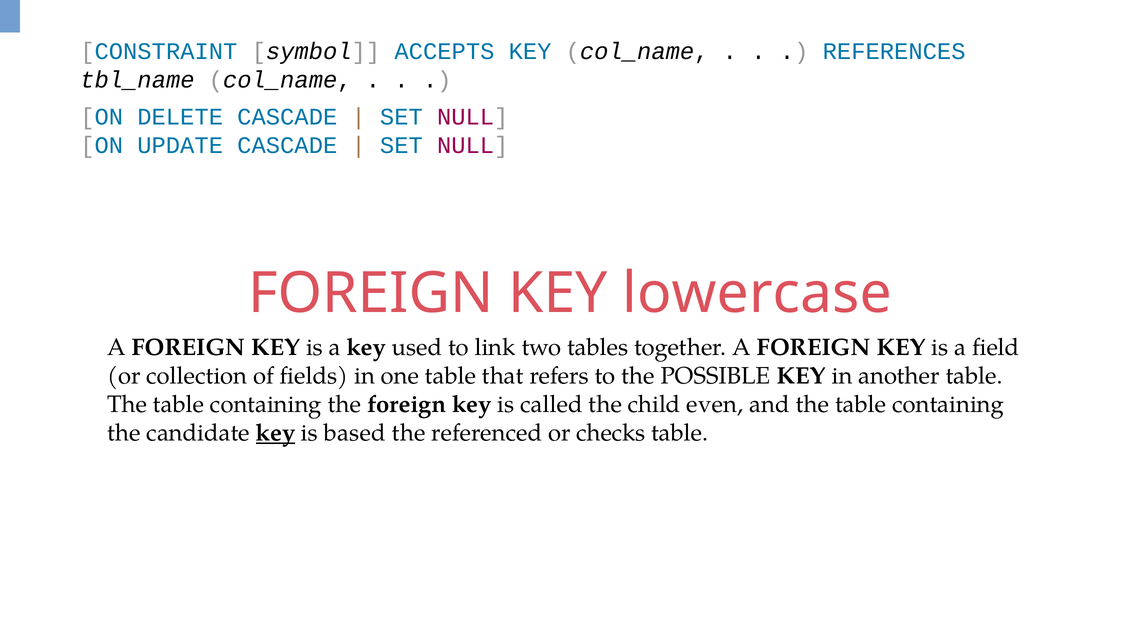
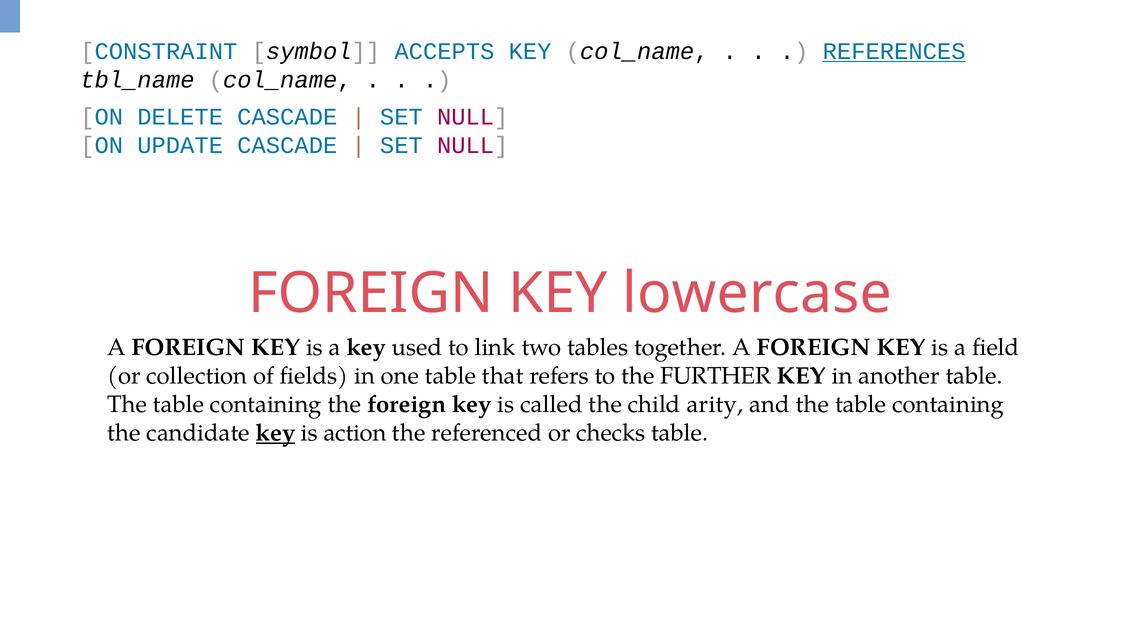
REFERENCES underline: none -> present
POSSIBLE: POSSIBLE -> FURTHER
even: even -> arity
based: based -> action
